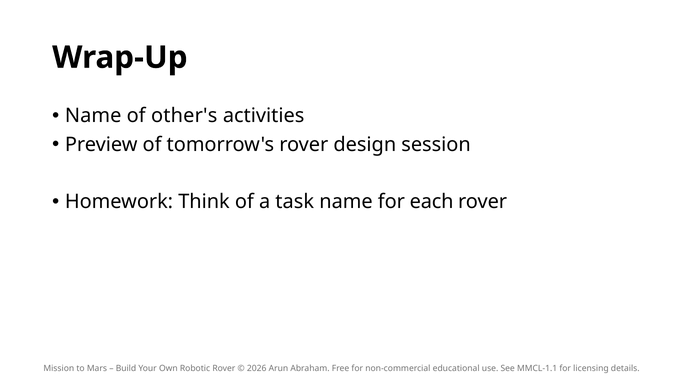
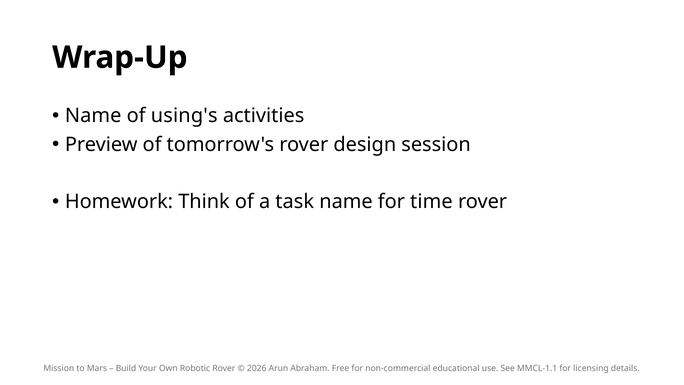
other's: other's -> using's
each: each -> time
